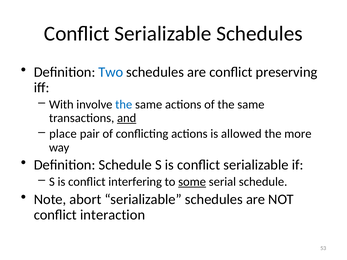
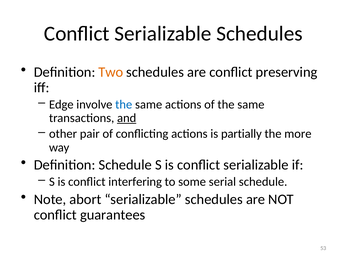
Two colour: blue -> orange
With: With -> Edge
place: place -> other
allowed: allowed -> partially
some underline: present -> none
interaction: interaction -> guarantees
